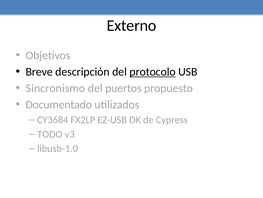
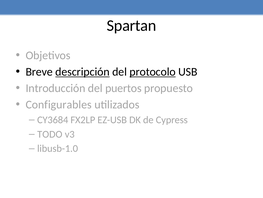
Externo: Externo -> Spartan
descripción underline: none -> present
Sincronismo: Sincronismo -> Introducción
Documentado: Documentado -> Configurables
